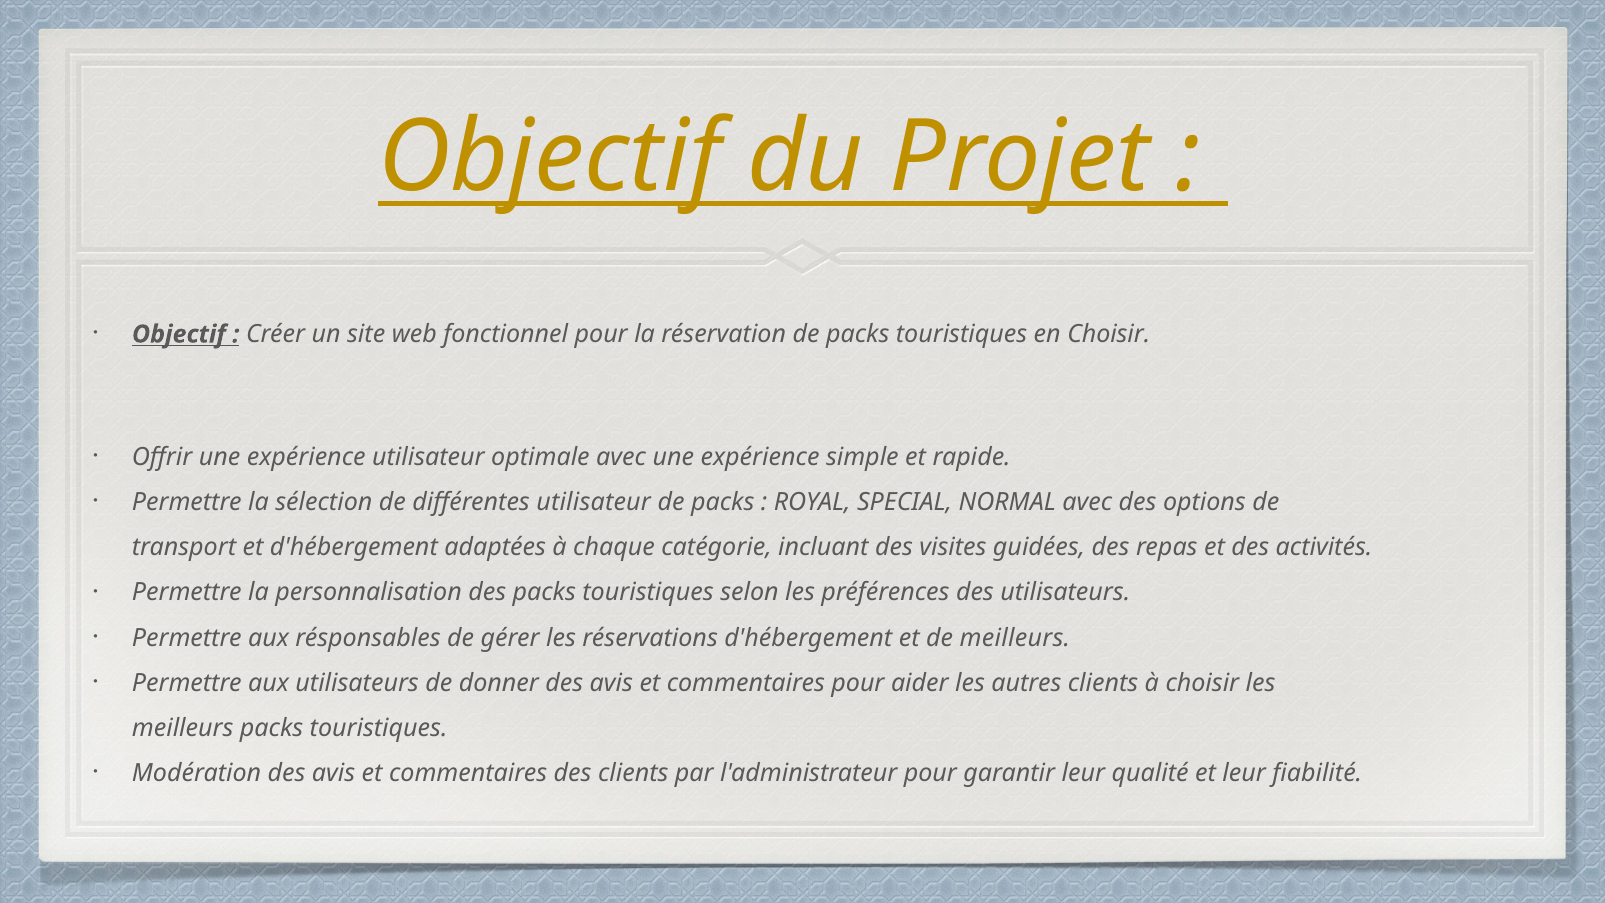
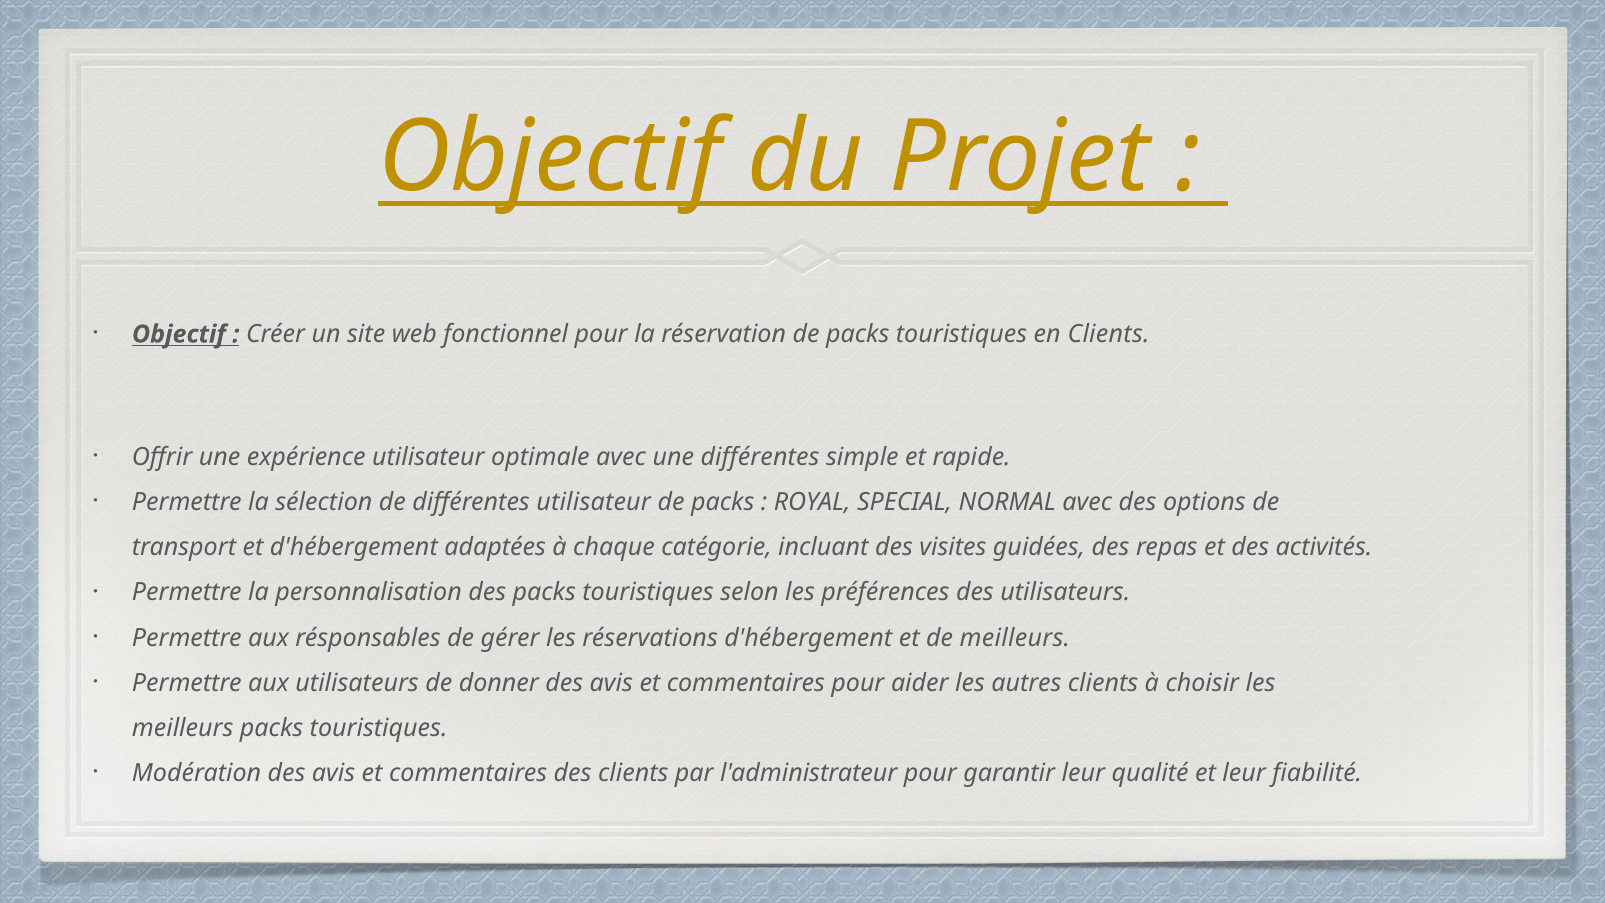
en Choisir: Choisir -> Clients
avec une expérience: expérience -> différentes
